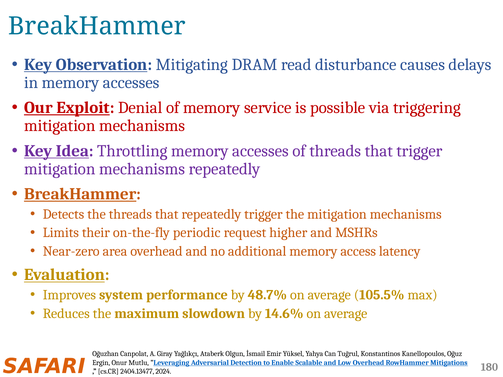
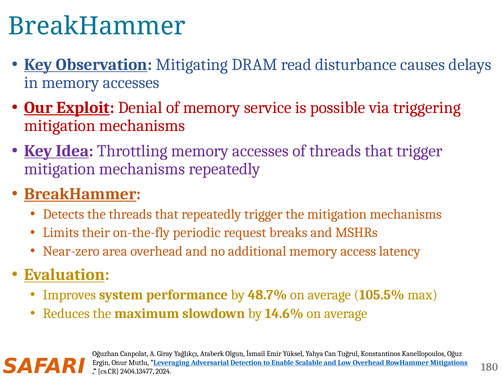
higher: higher -> breaks
